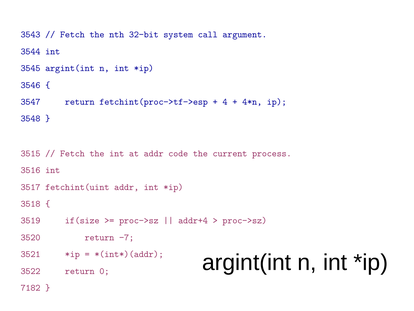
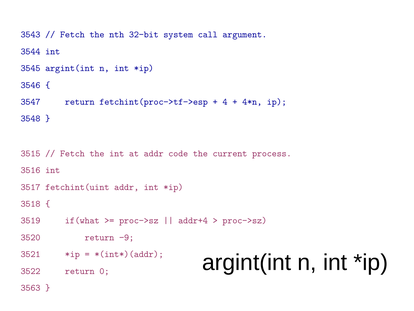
if(size: if(size -> if(what
−7: −7 -> −9
7182: 7182 -> 3563
